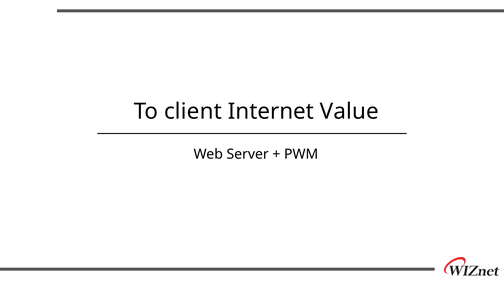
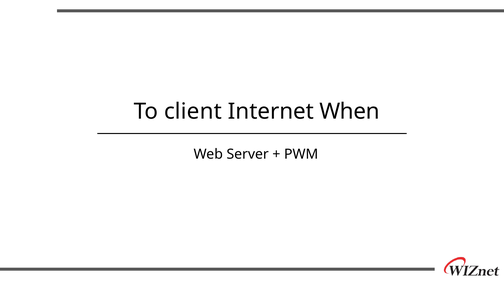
Value: Value -> When
